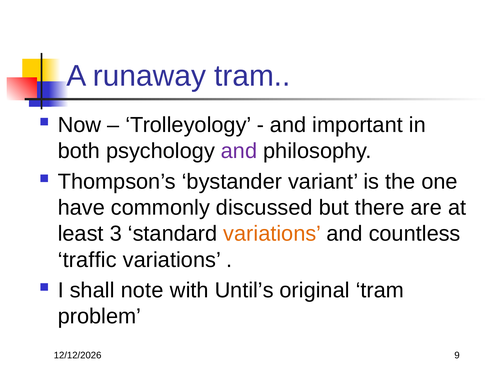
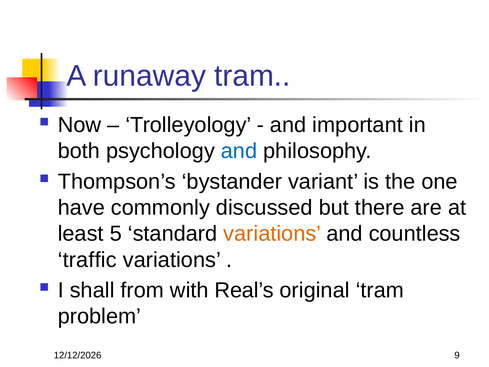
and at (239, 151) colour: purple -> blue
3: 3 -> 5
note: note -> from
Until’s: Until’s -> Real’s
